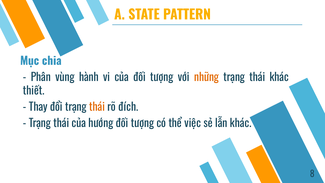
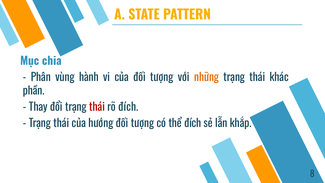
thiết: thiết -> phần
thái at (97, 107) colour: orange -> red
thể việc: việc -> đích
lẫn khác: khác -> khắp
